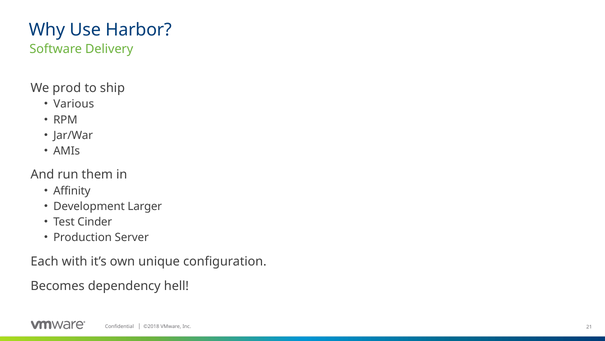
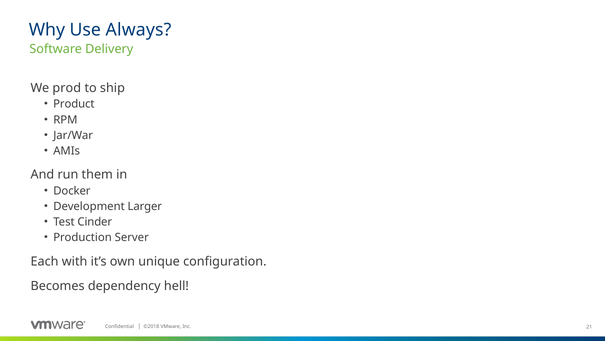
Harbor: Harbor -> Always
Various: Various -> Product
Affinity: Affinity -> Docker
